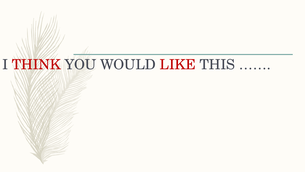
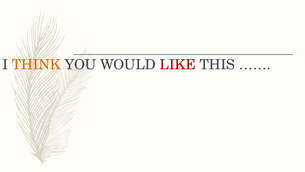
THINK colour: red -> orange
